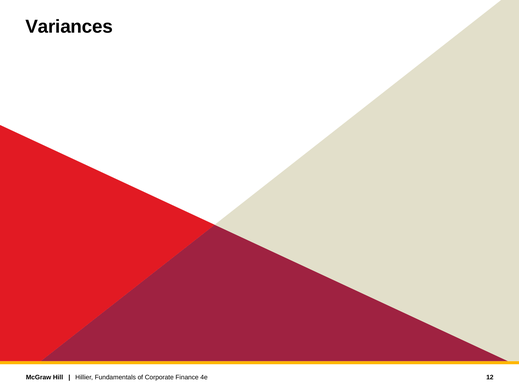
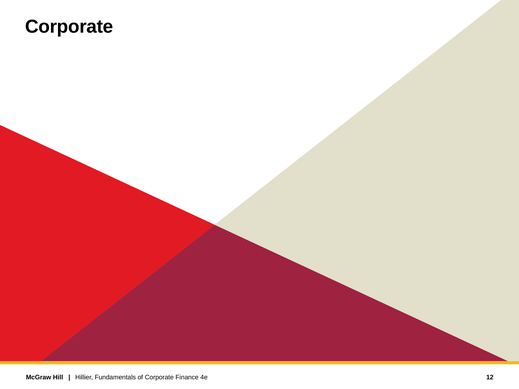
Variances at (69, 27): Variances -> Corporate
